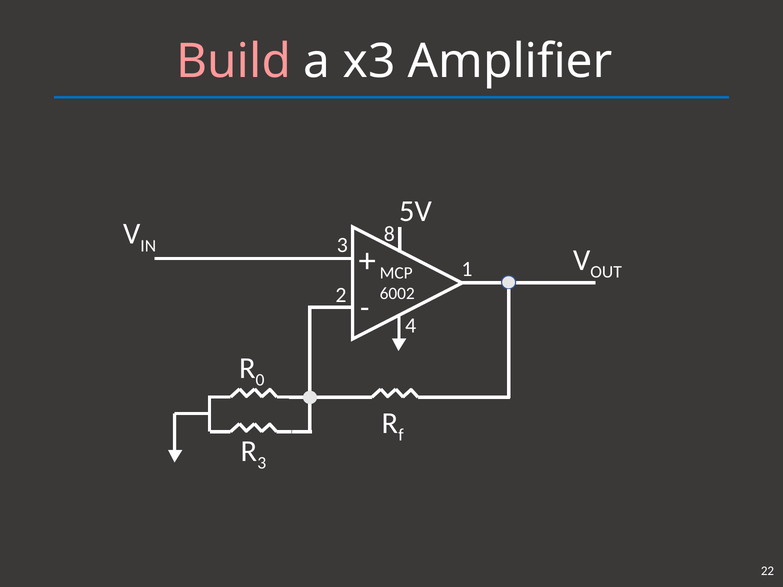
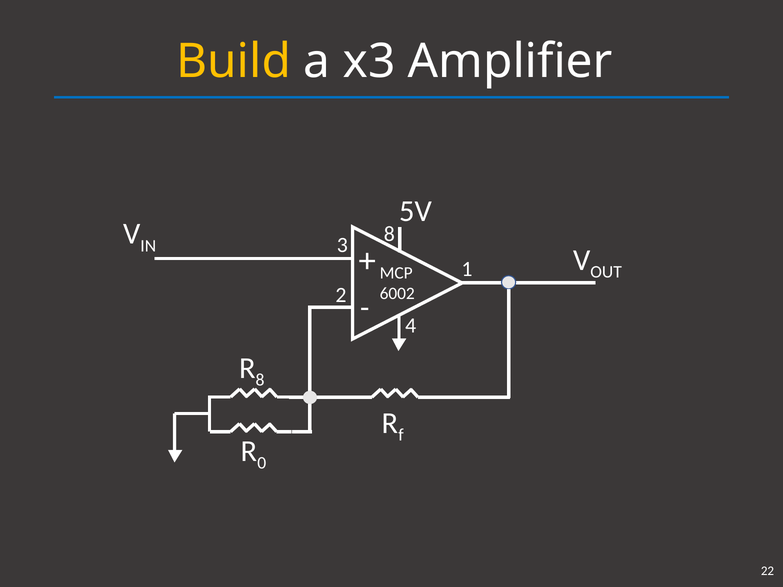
Build colour: pink -> yellow
0 at (260, 380): 0 -> 8
3 at (262, 463): 3 -> 0
